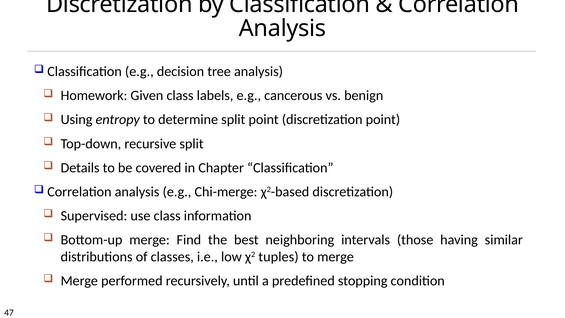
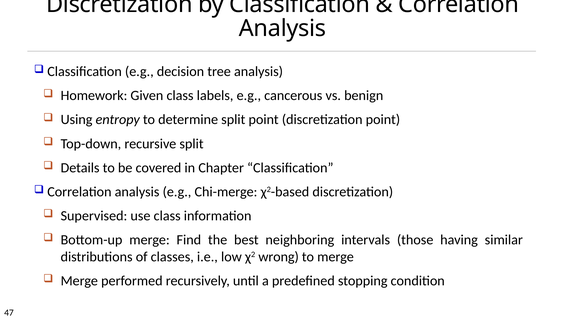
tuples: tuples -> wrong
